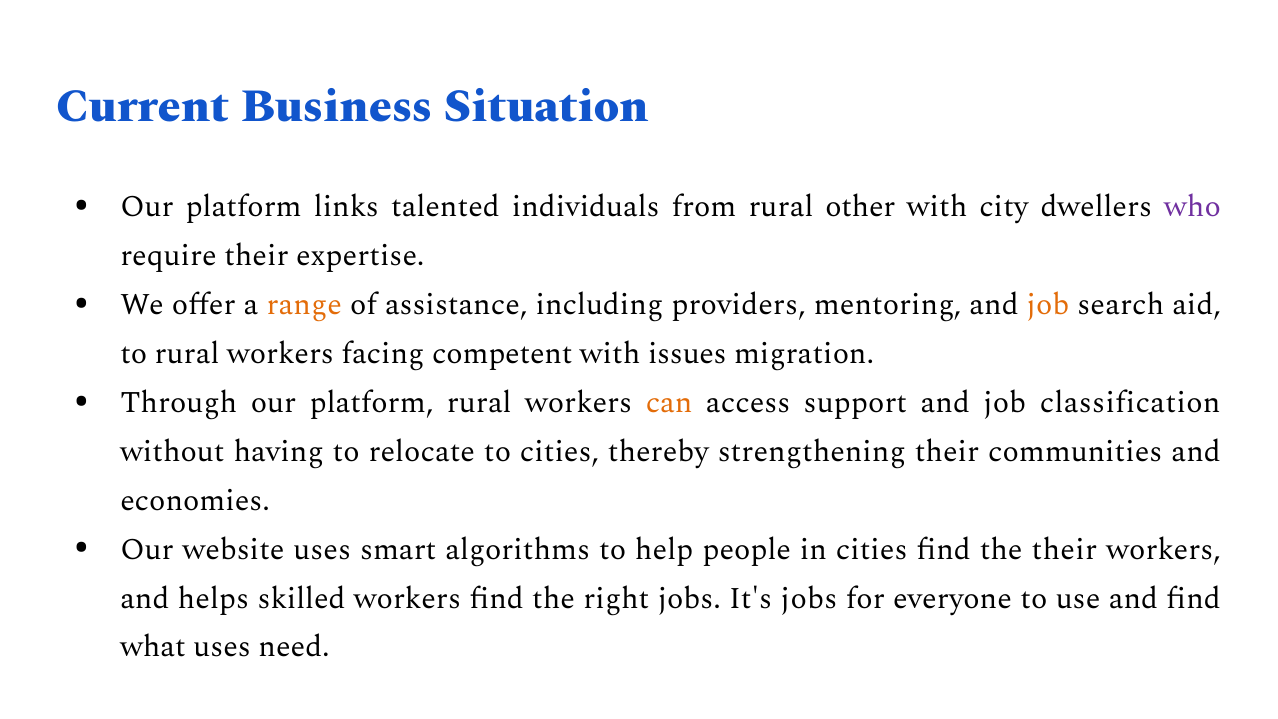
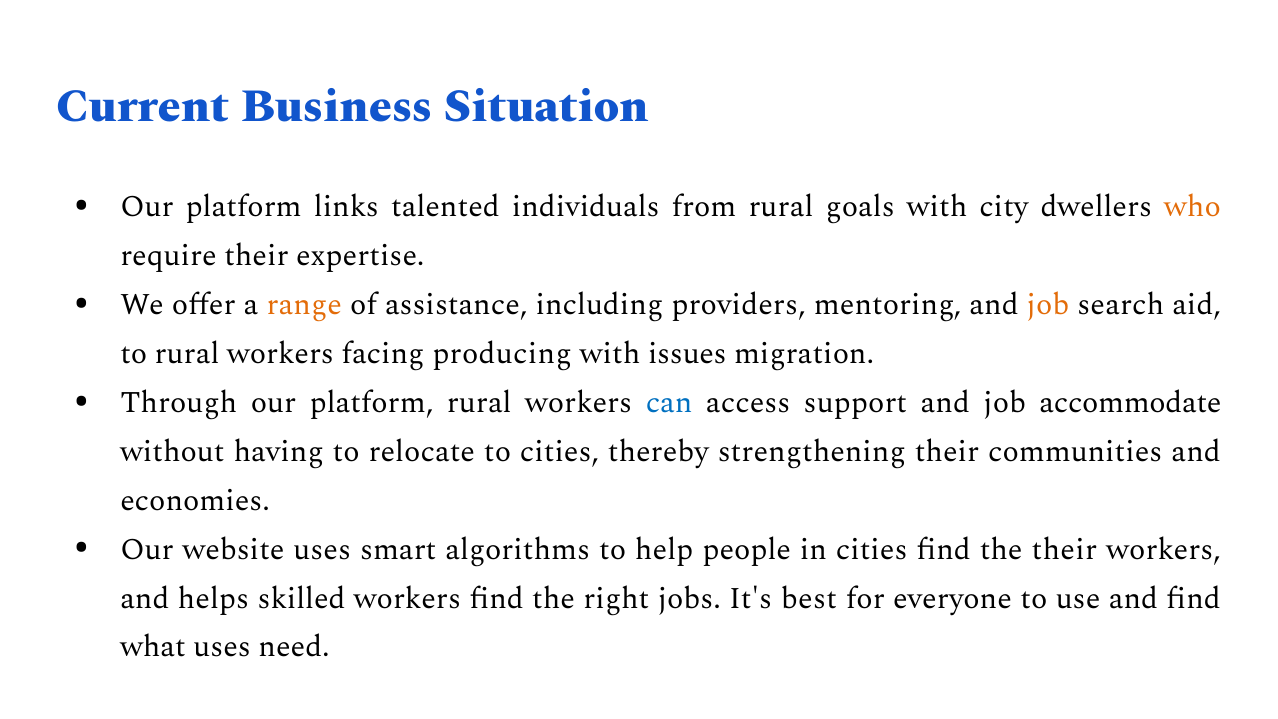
other: other -> goals
who colour: purple -> orange
competent: competent -> producing
can colour: orange -> blue
classification: classification -> accommodate
It's jobs: jobs -> best
